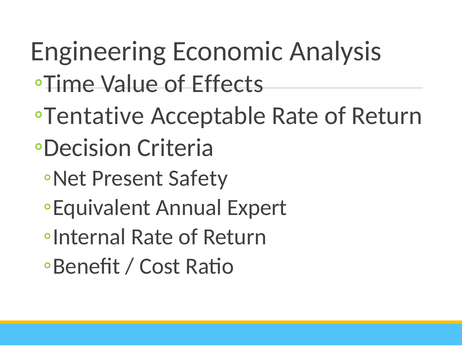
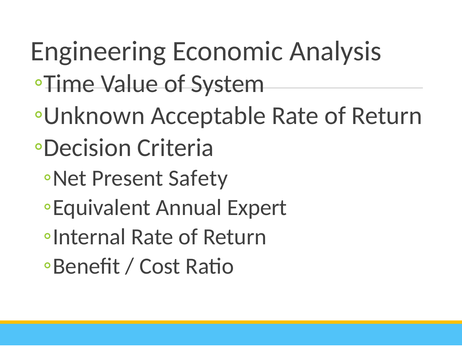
Effects: Effects -> System
Tentative: Tentative -> Unknown
